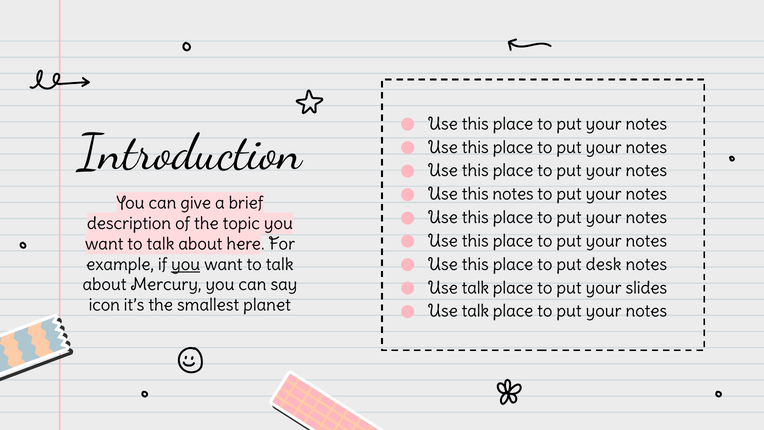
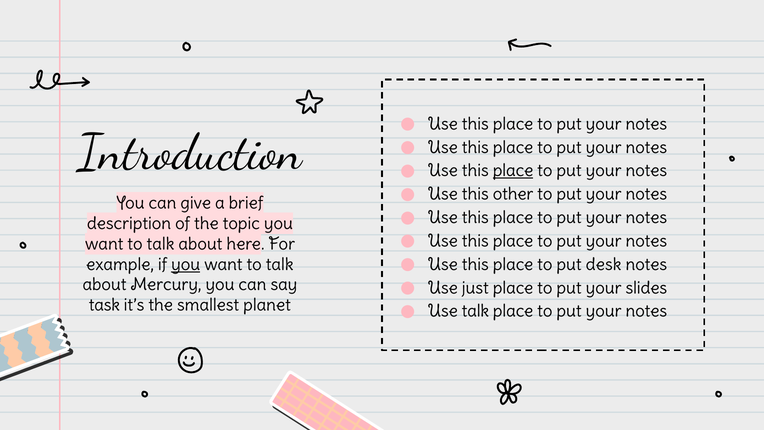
place at (513, 171) underline: none -> present
this notes: notes -> other
talk at (475, 288): talk -> just
icon: icon -> task
